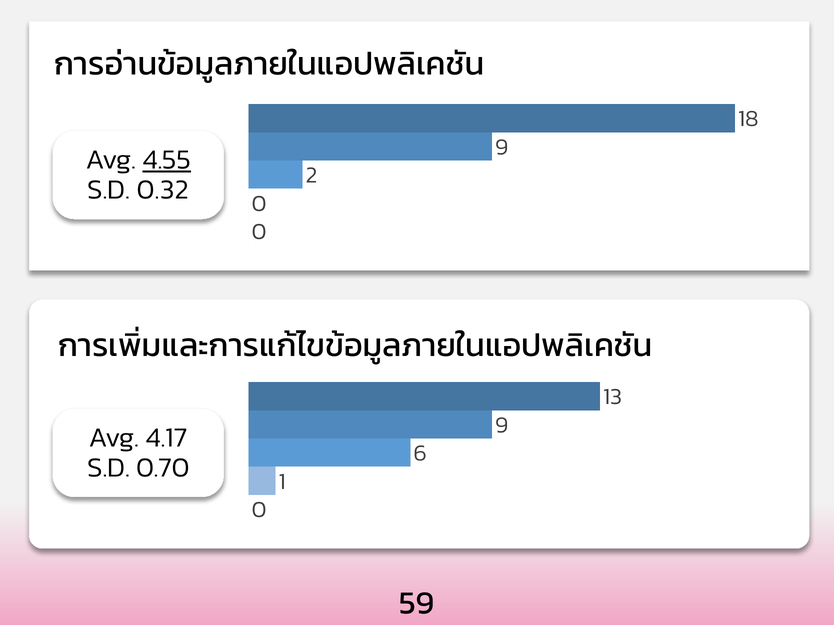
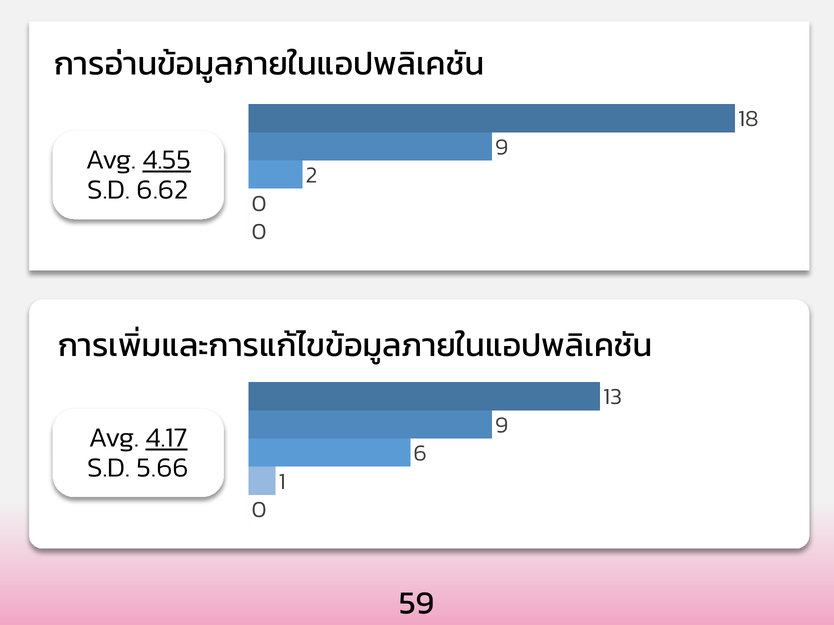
0.32: 0.32 -> 6.62
4.17 underline: none -> present
0.70: 0.70 -> 5.66
